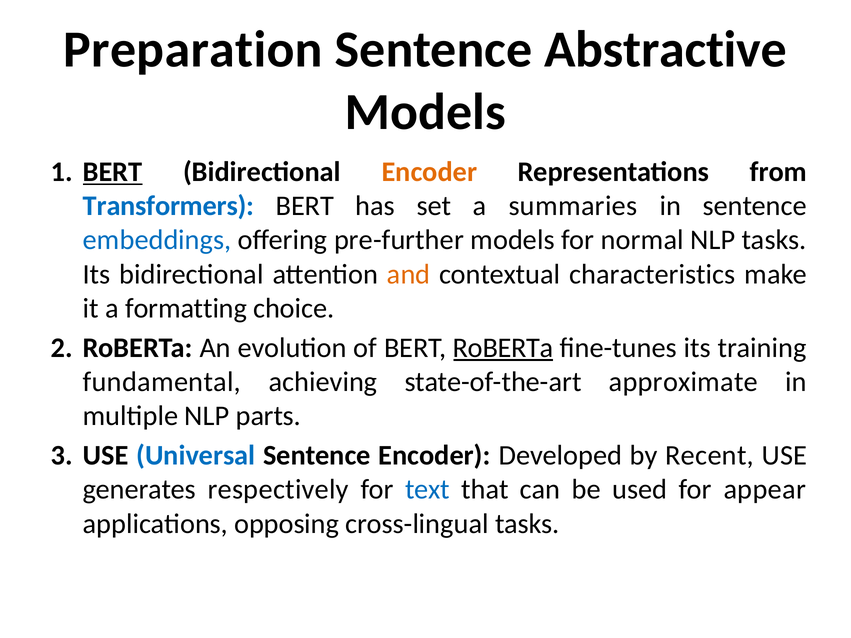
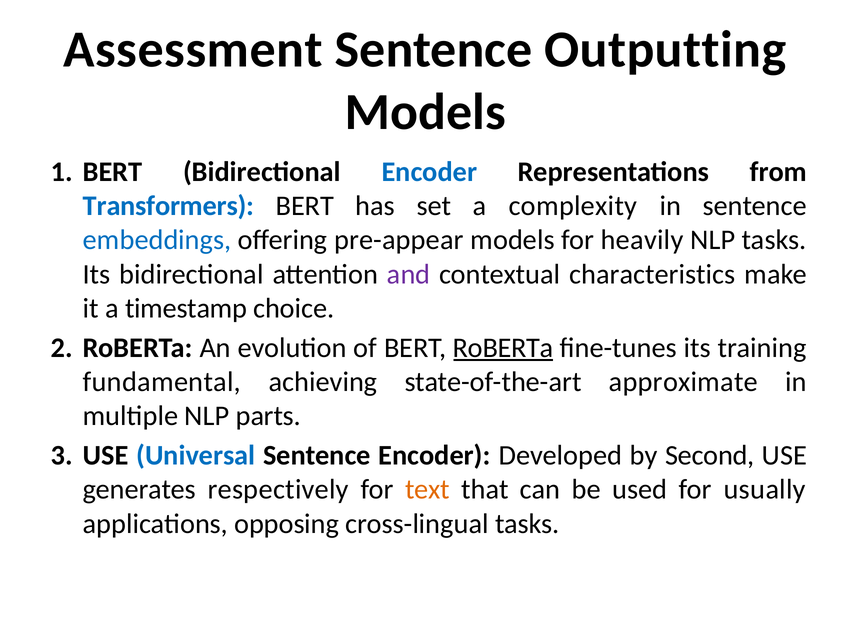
Preparation: Preparation -> Assessment
Abstractive: Abstractive -> Outputting
BERT at (113, 172) underline: present -> none
Encoder at (429, 172) colour: orange -> blue
summaries: summaries -> complexity
pre-further: pre-further -> pre-appear
normal: normal -> heavily
and colour: orange -> purple
formatting: formatting -> timestamp
Recent: Recent -> Second
text colour: blue -> orange
appear: appear -> usually
